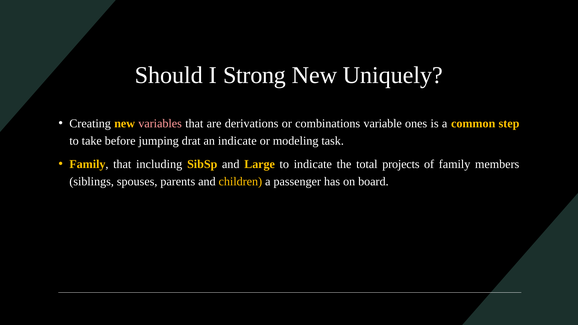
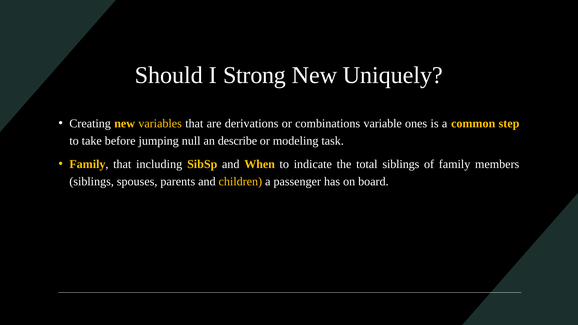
variables colour: pink -> yellow
drat: drat -> null
an indicate: indicate -> describe
Large: Large -> When
total projects: projects -> siblings
